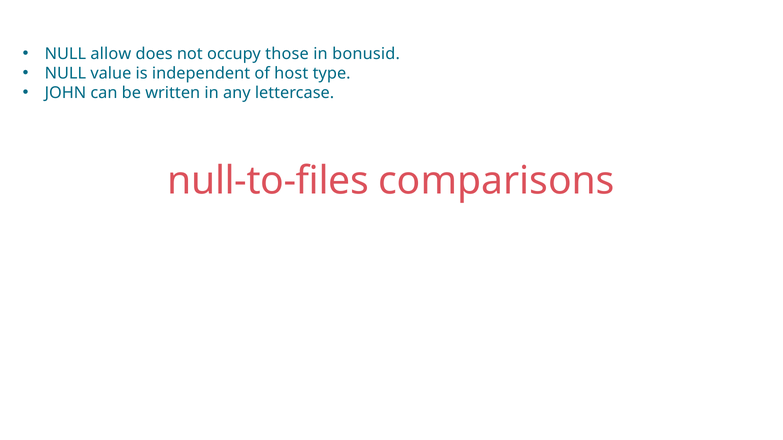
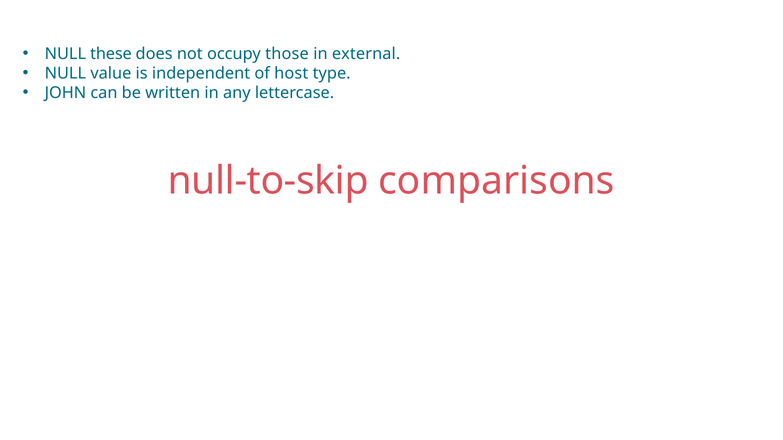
allow: allow -> these
bonusid: bonusid -> external
null-to-files: null-to-files -> null-to-skip
